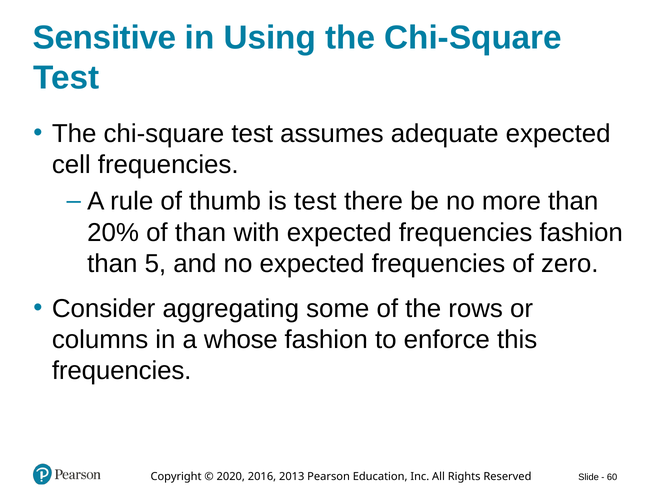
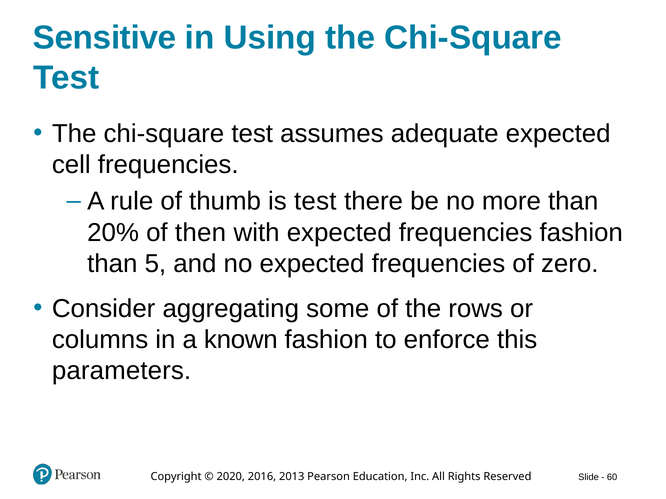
of than: than -> then
whose: whose -> known
frequencies at (122, 371): frequencies -> parameters
